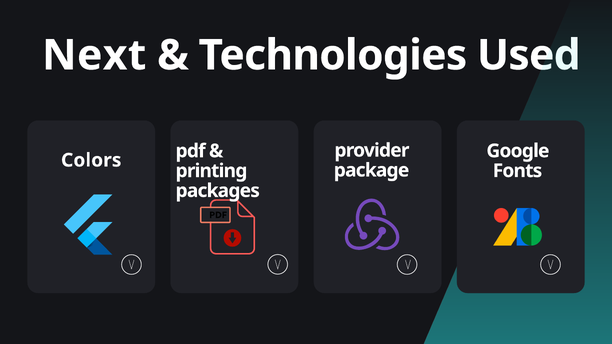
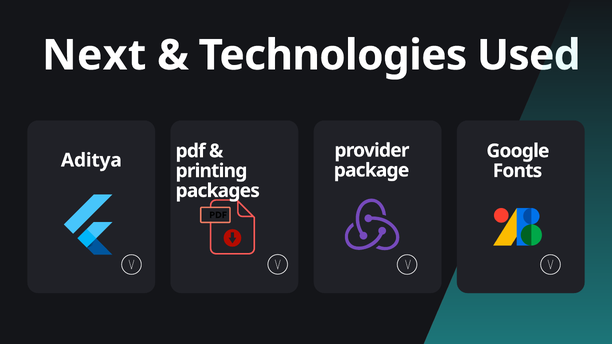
Colors: Colors -> Aditya
